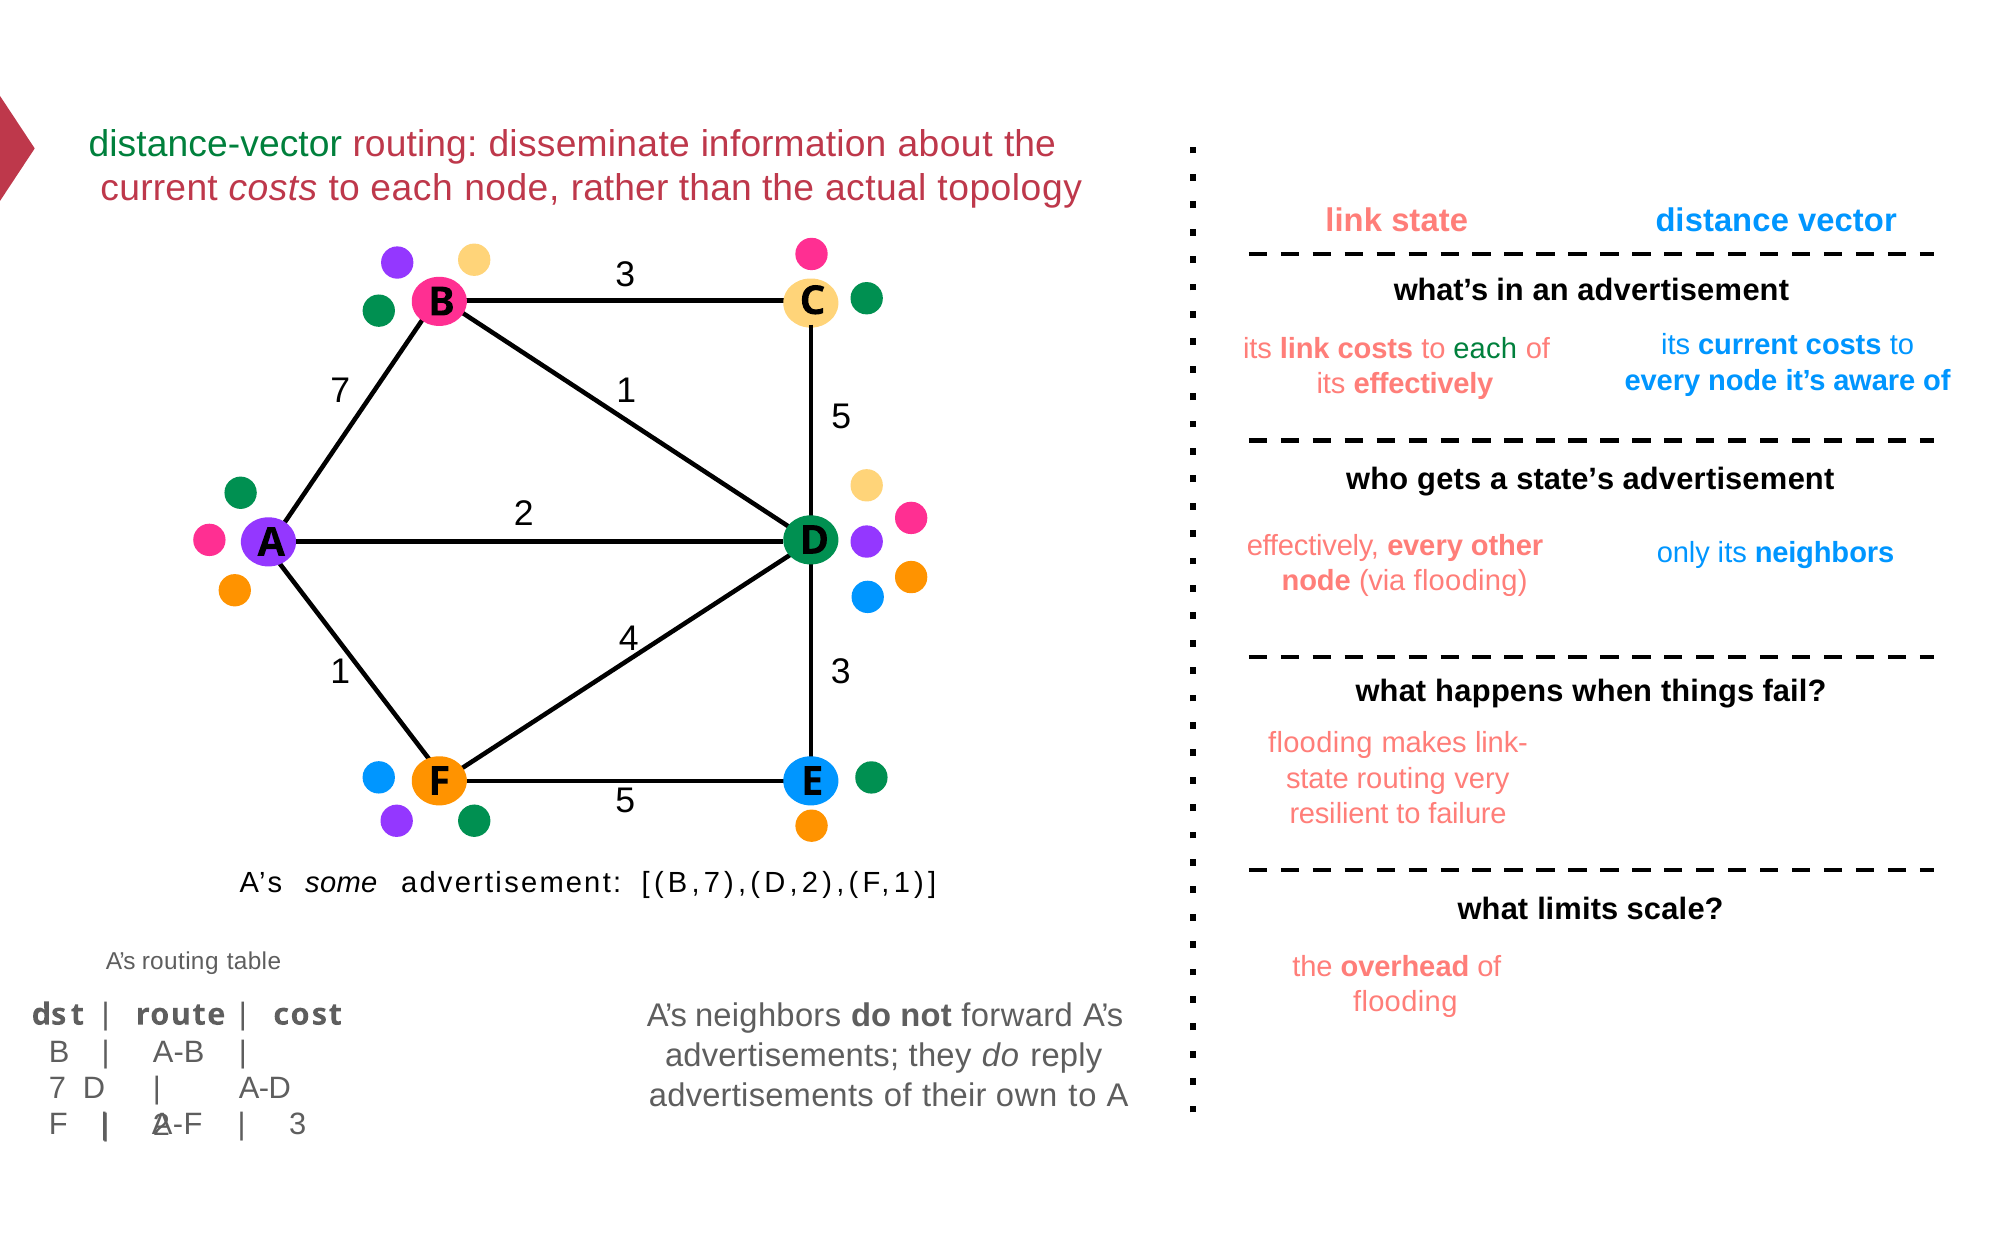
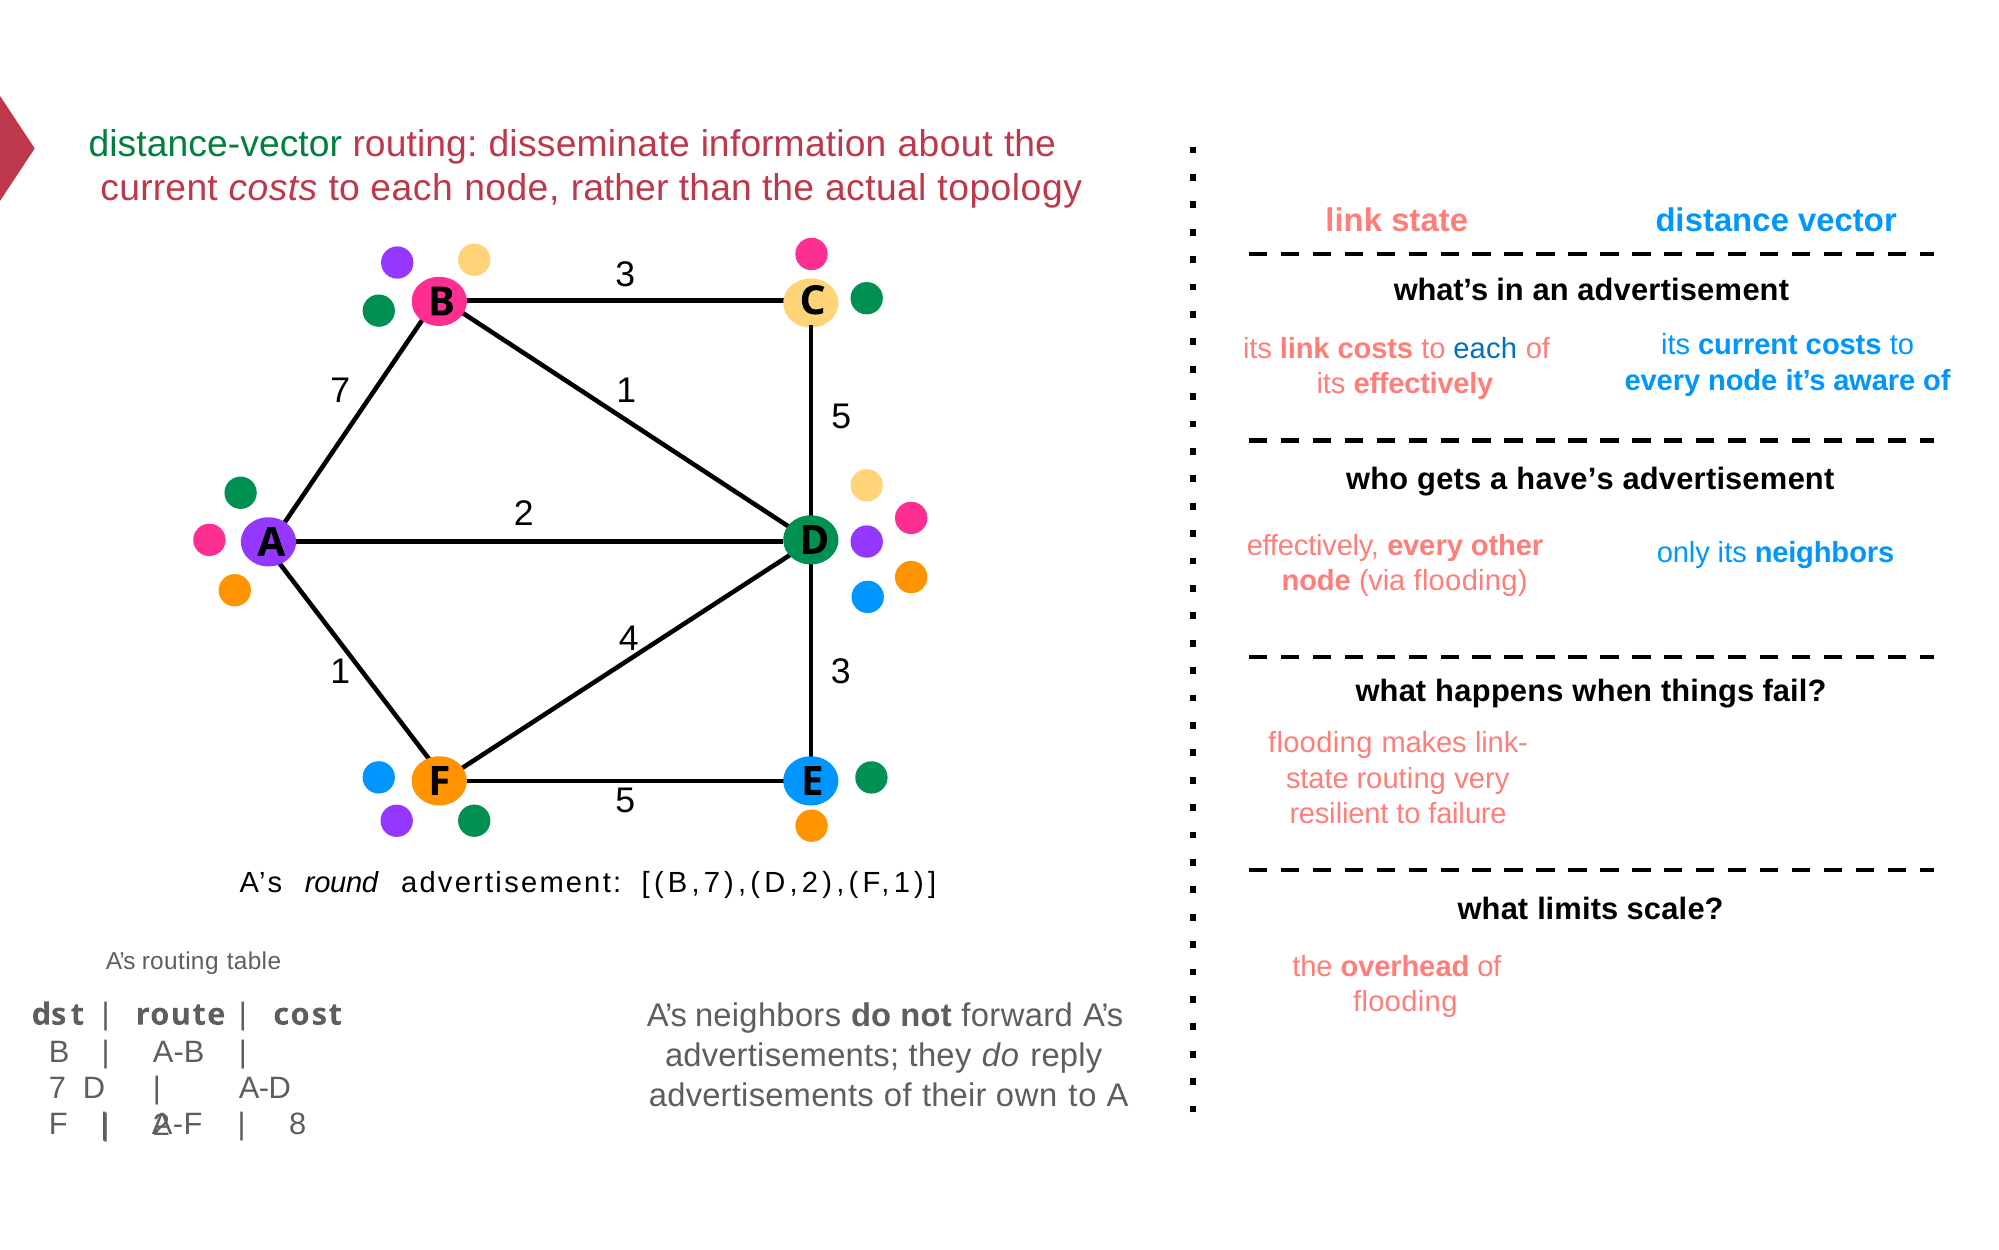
each at (1485, 349) colour: green -> blue
state’s: state’s -> have’s
some: some -> round
3 at (298, 1123): 3 -> 8
